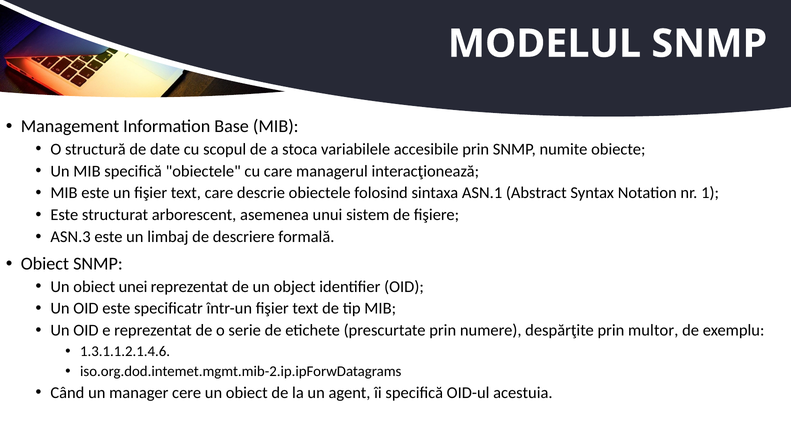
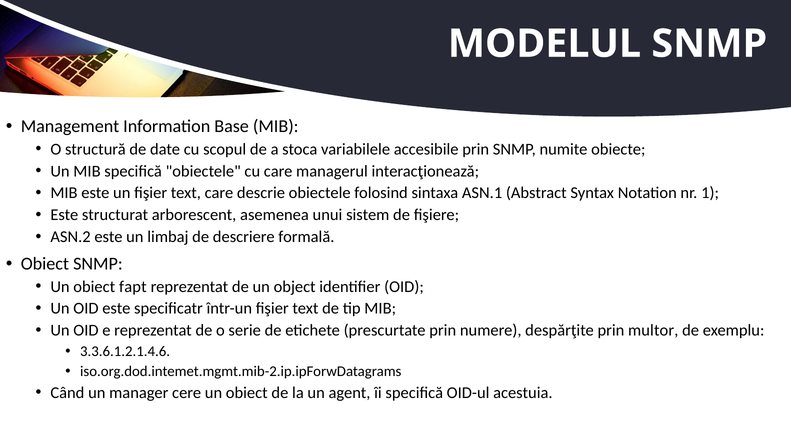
ASN.3: ASN.3 -> ASN.2
unei: unei -> fapt
1.3.1.1.2.1.4.6: 1.3.1.1.2.1.4.6 -> 3.3.6.1.2.1.4.6
